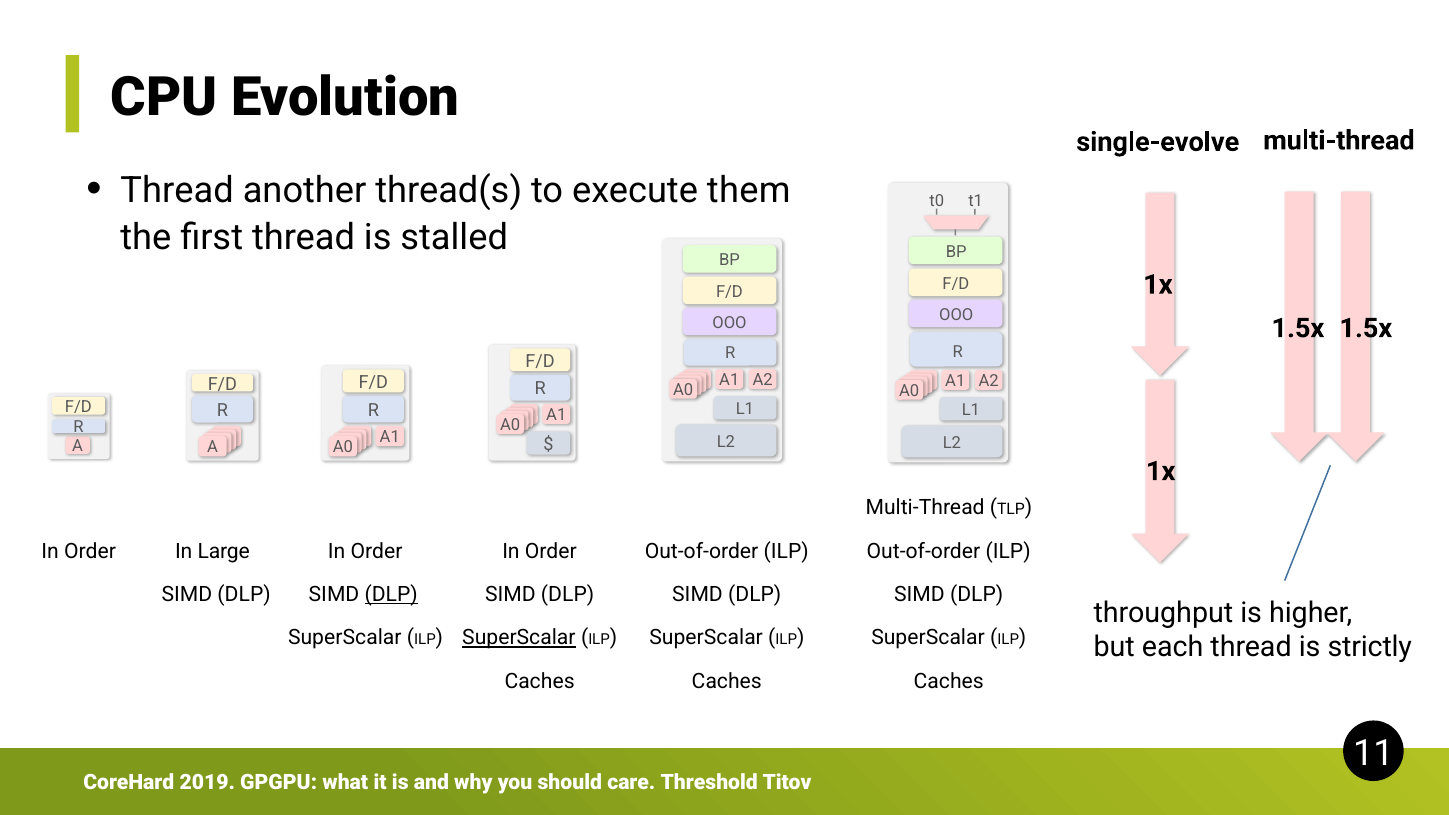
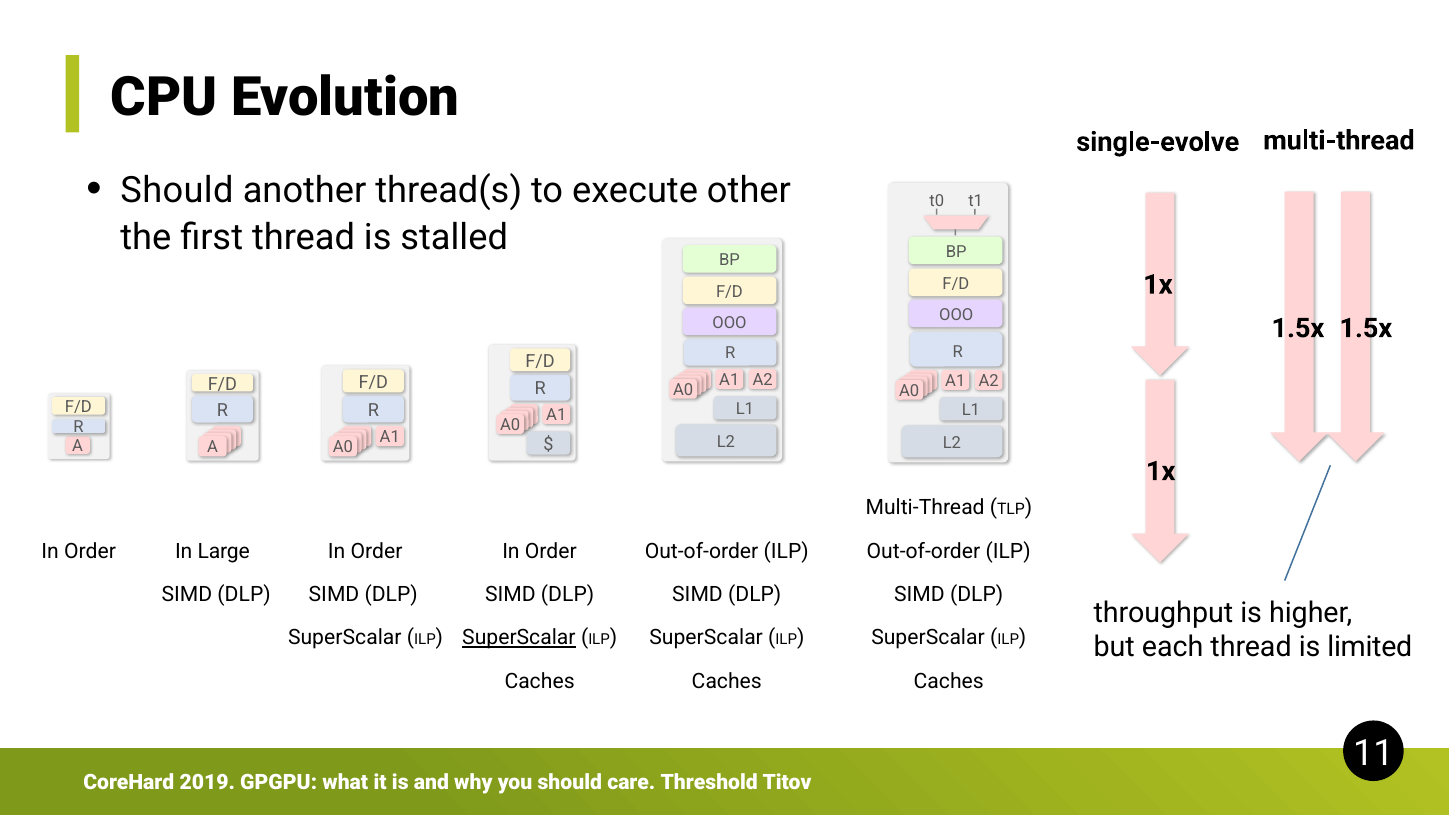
Thread at (177, 190): Thread -> Should
them: them -> other
DLP at (391, 595) underline: present -> none
strictly: strictly -> limited
